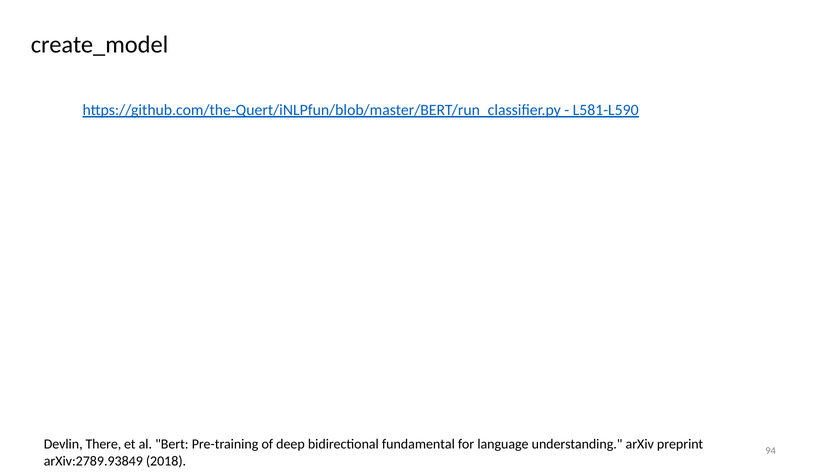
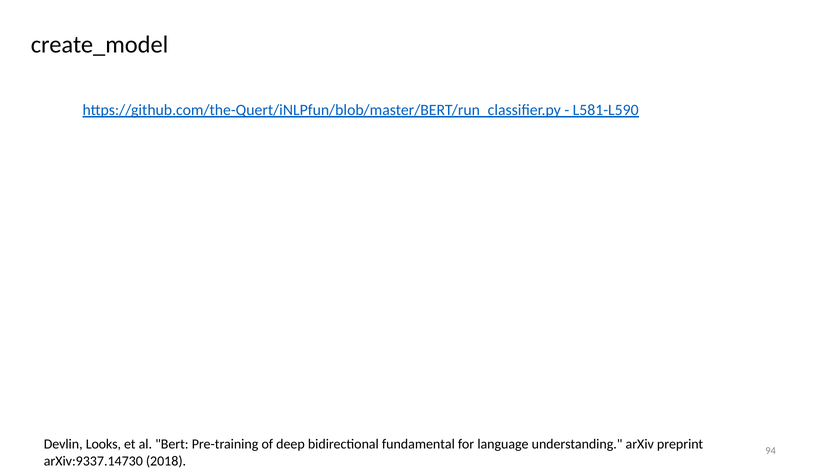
There: There -> Looks
arXiv:2789.93849: arXiv:2789.93849 -> arXiv:9337.14730
